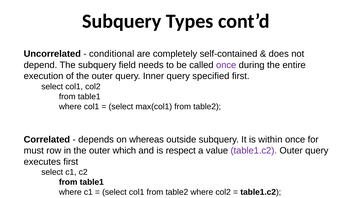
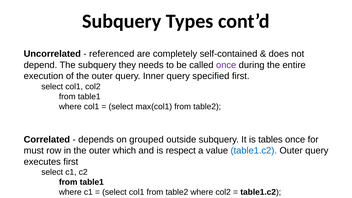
conditional: conditional -> referenced
field: field -> they
whereas: whereas -> grouped
within: within -> tables
table1.c2 at (254, 151) colour: purple -> blue
